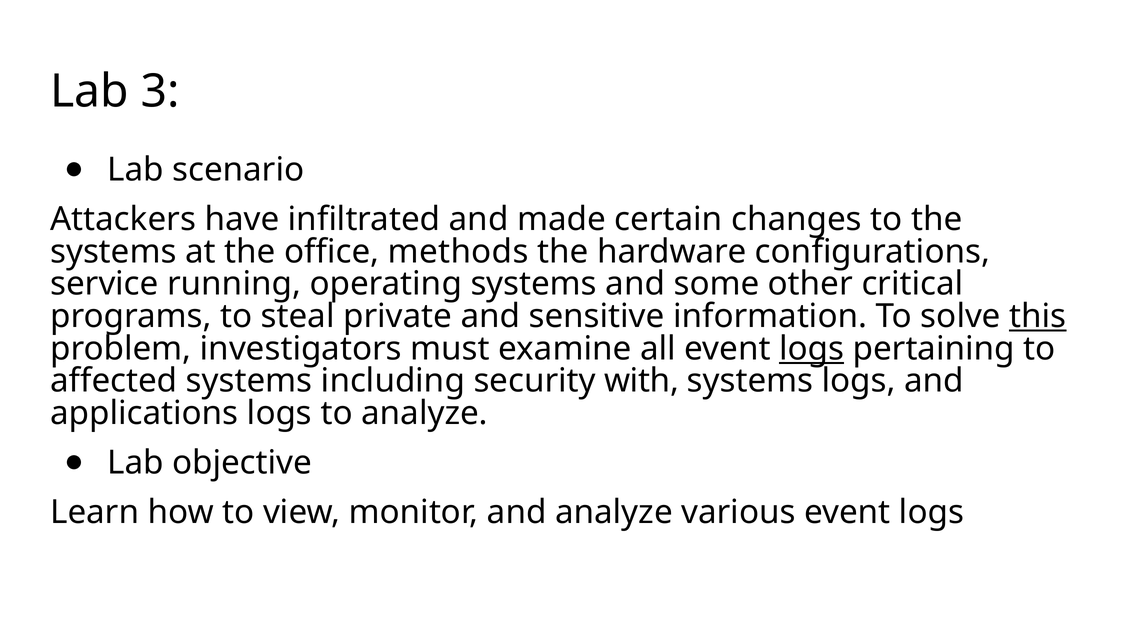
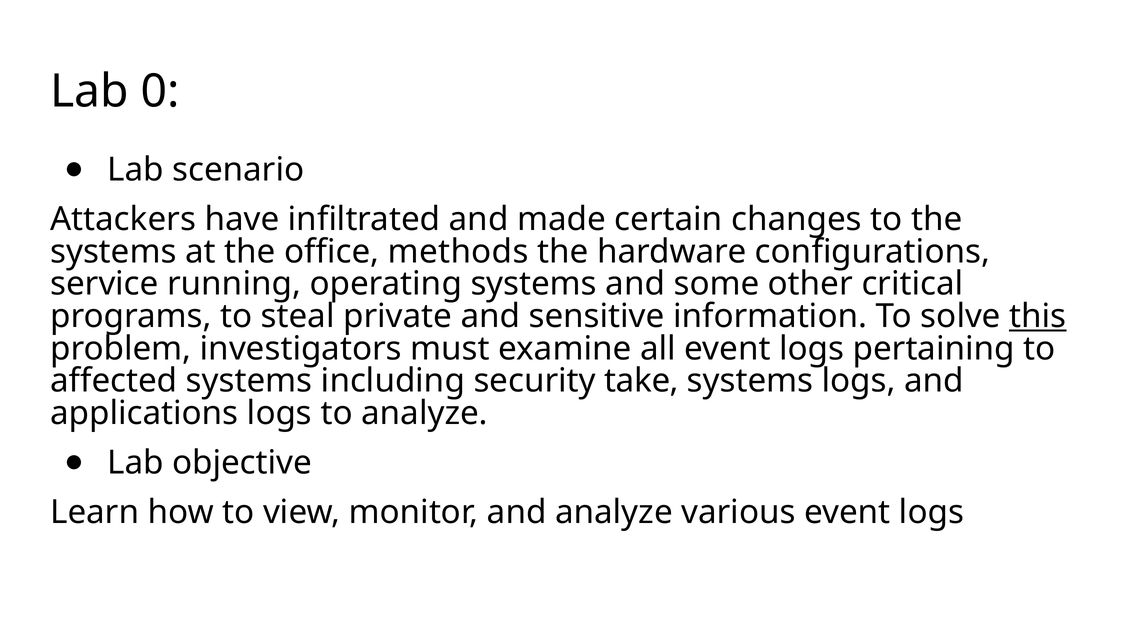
3: 3 -> 0
logs at (812, 349) underline: present -> none
with: with -> take
